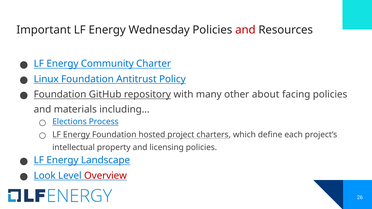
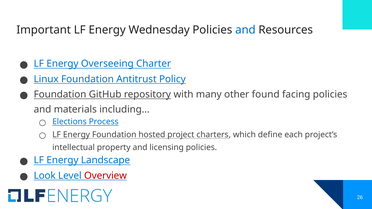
and at (245, 30) colour: red -> blue
Community: Community -> Overseeing
about: about -> found
